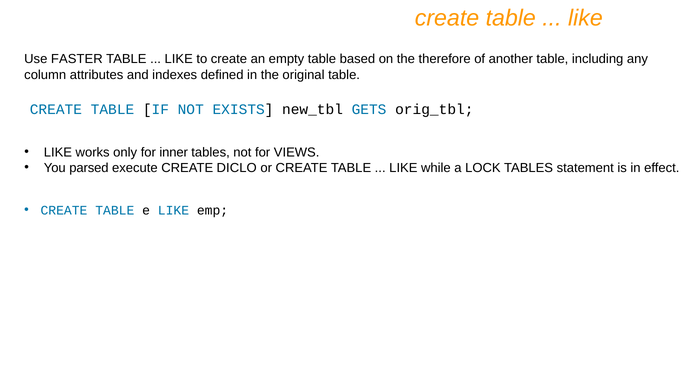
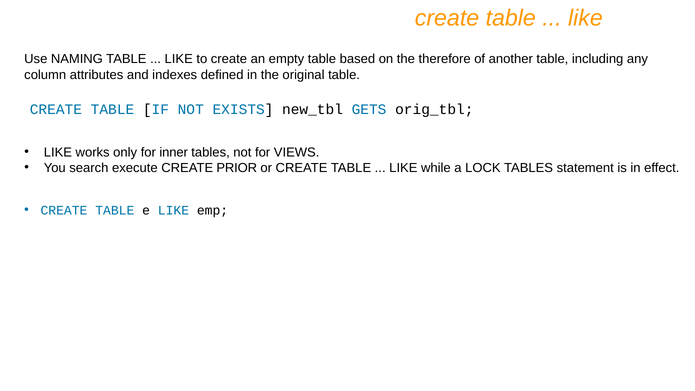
FASTER: FASTER -> NAMING
parsed: parsed -> search
DICLO: DICLO -> PRIOR
